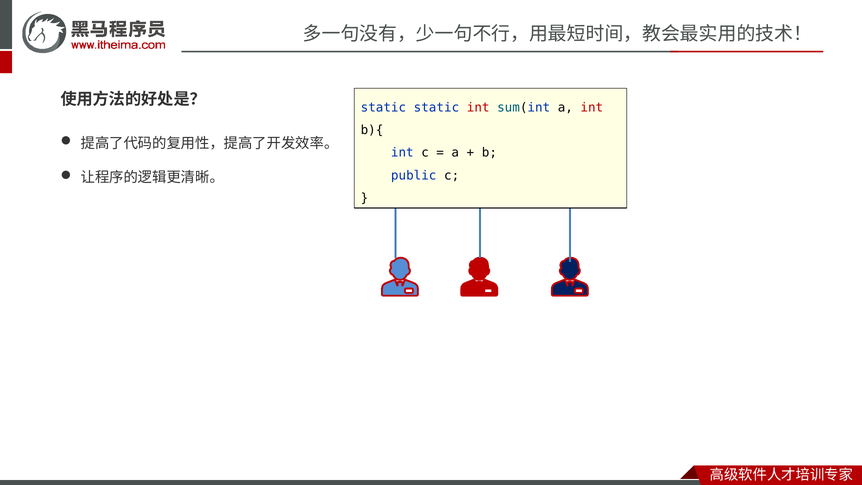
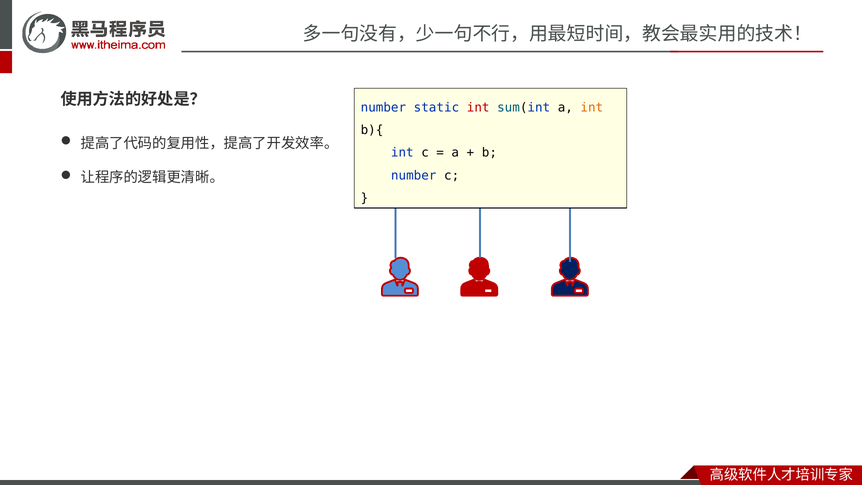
static at (383, 108): static -> number
int at (592, 108) colour: red -> orange
public at (414, 175): public -> number
